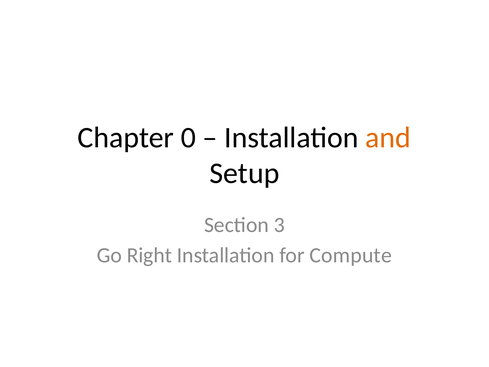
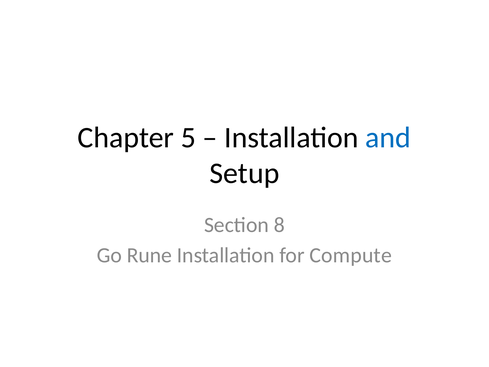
0: 0 -> 5
and colour: orange -> blue
3: 3 -> 8
Right: Right -> Rune
